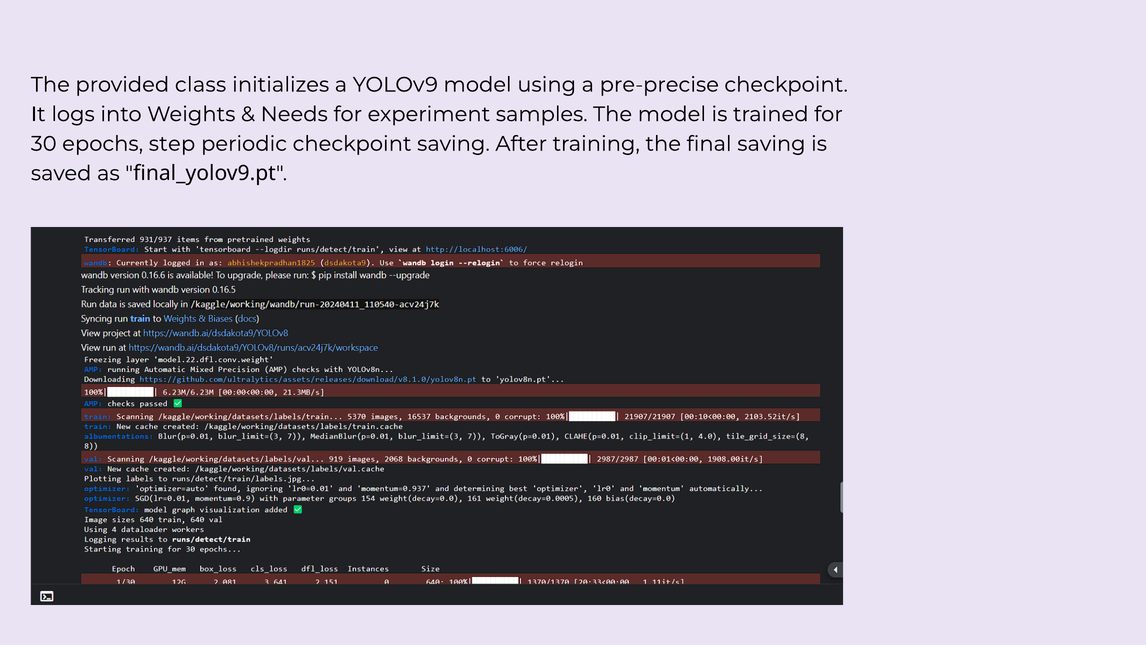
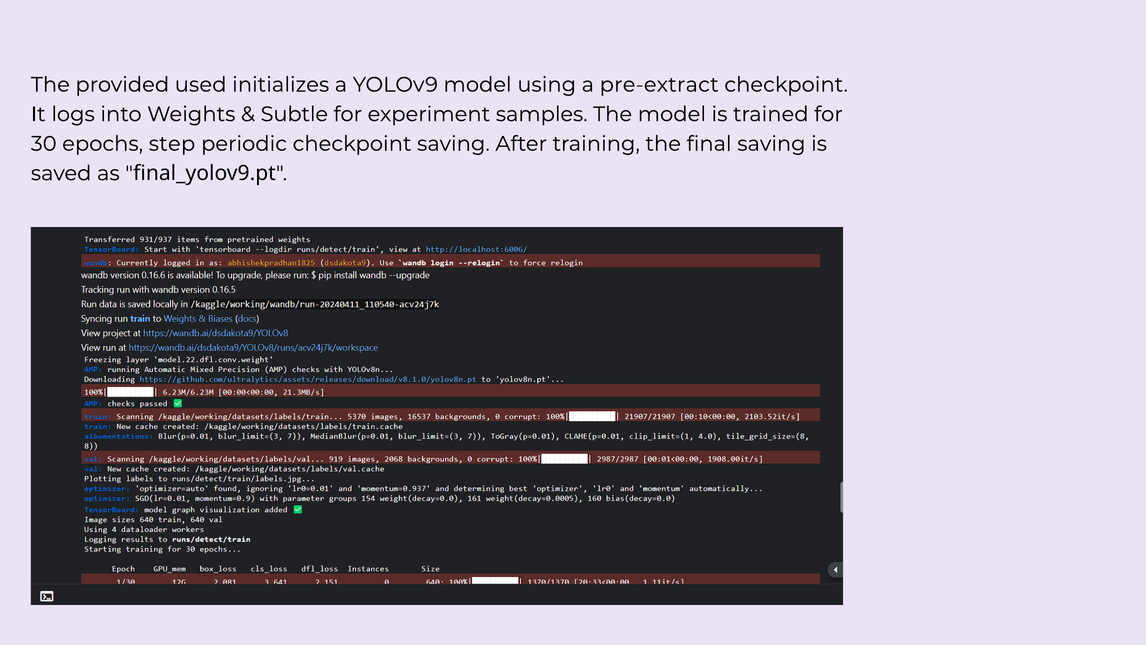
class: class -> used
pre-precise: pre-precise -> pre-extract
Needs: Needs -> Subtle
